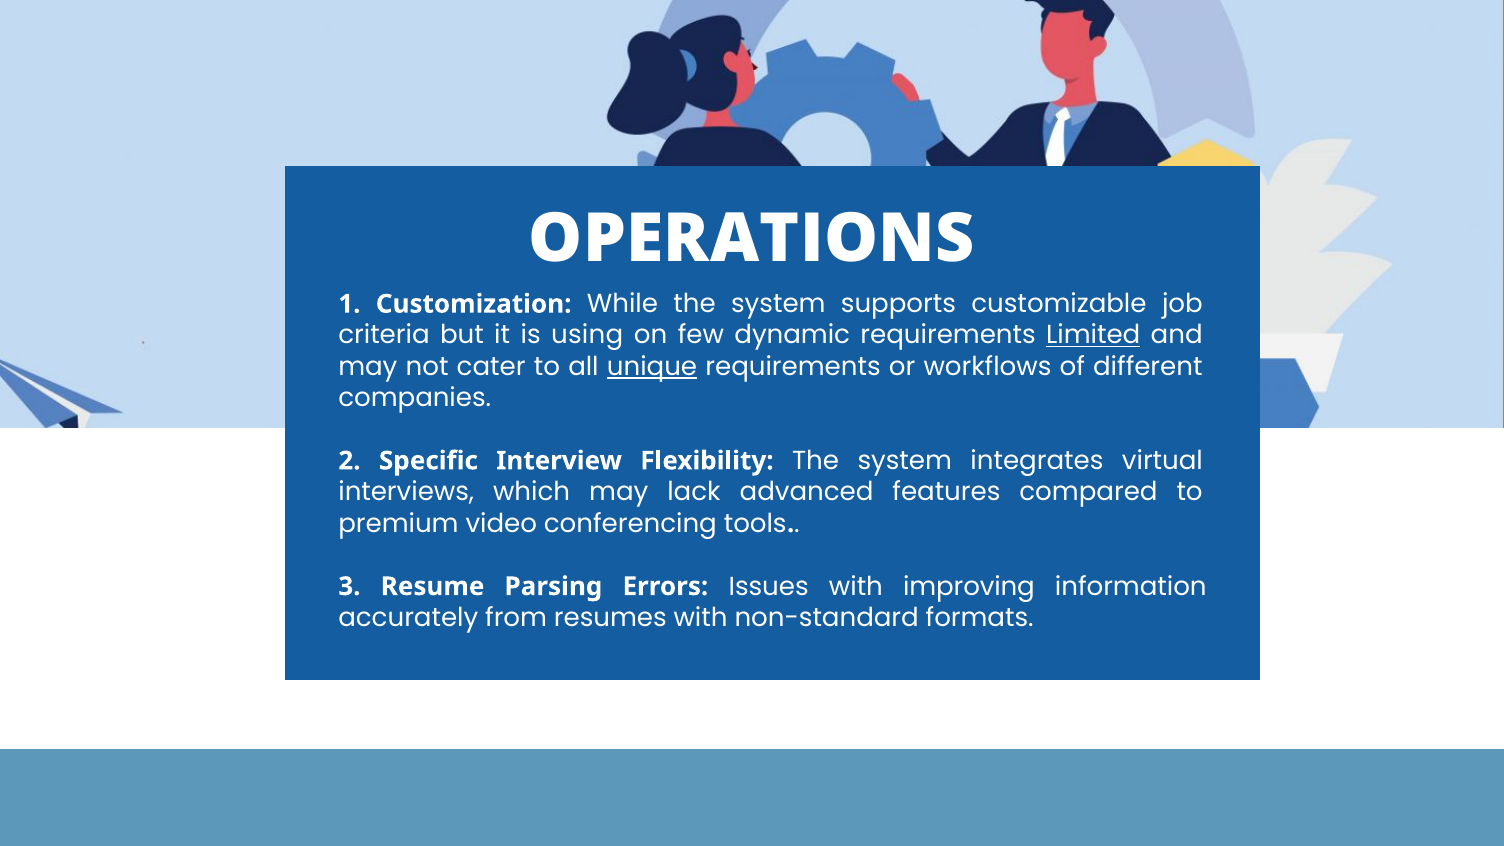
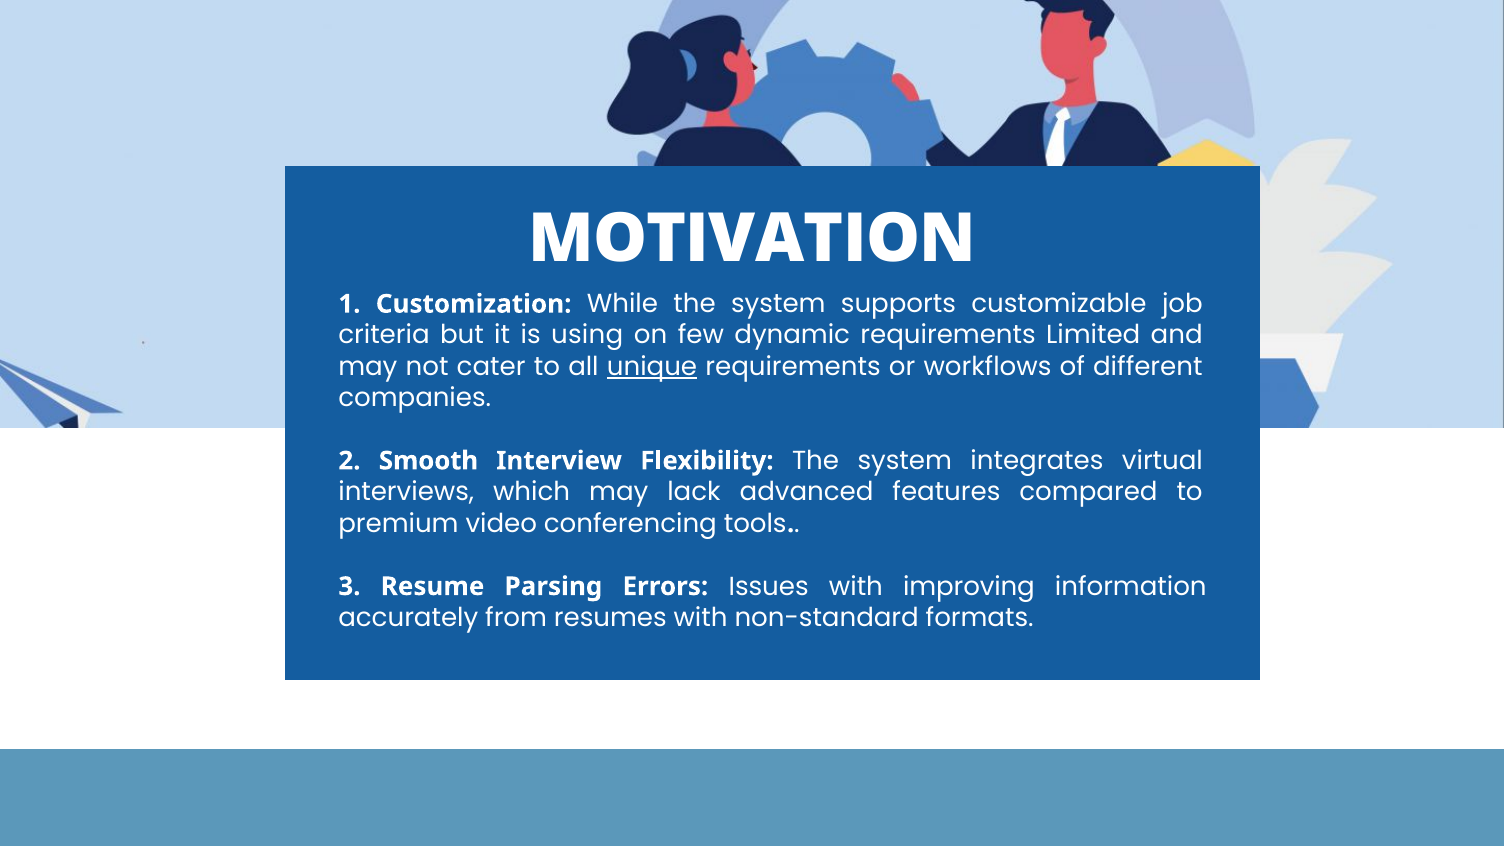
OPERATIONS: OPERATIONS -> MOTIVATION
Limited underline: present -> none
Specific: Specific -> Smooth
